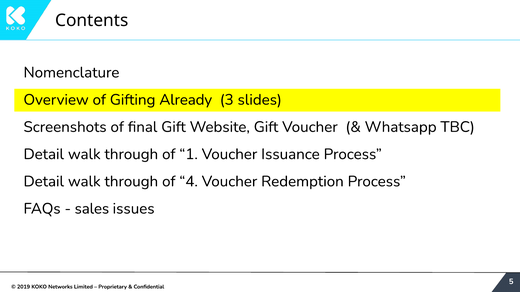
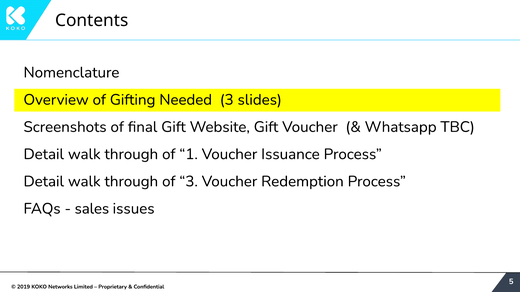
Already: Already -> Needed
of 4: 4 -> 3
